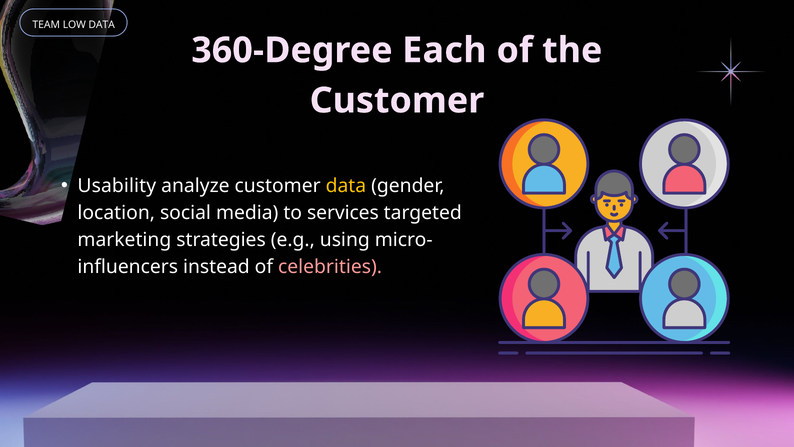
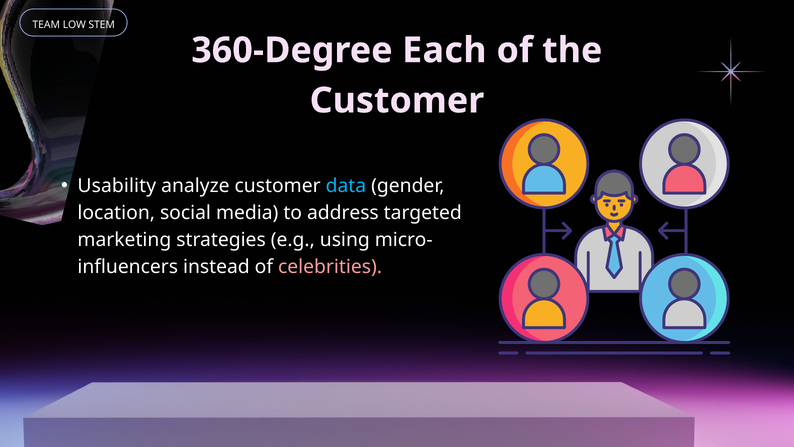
LOW DATA: DATA -> STEM
data at (346, 186) colour: yellow -> light blue
services: services -> address
